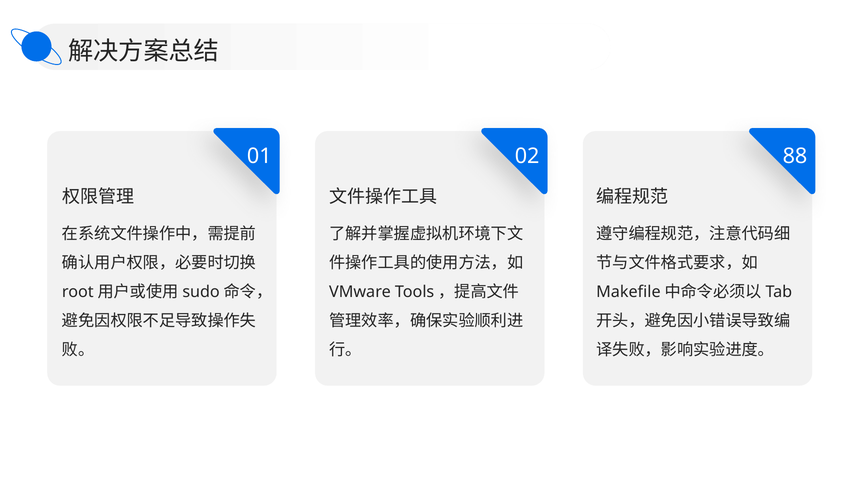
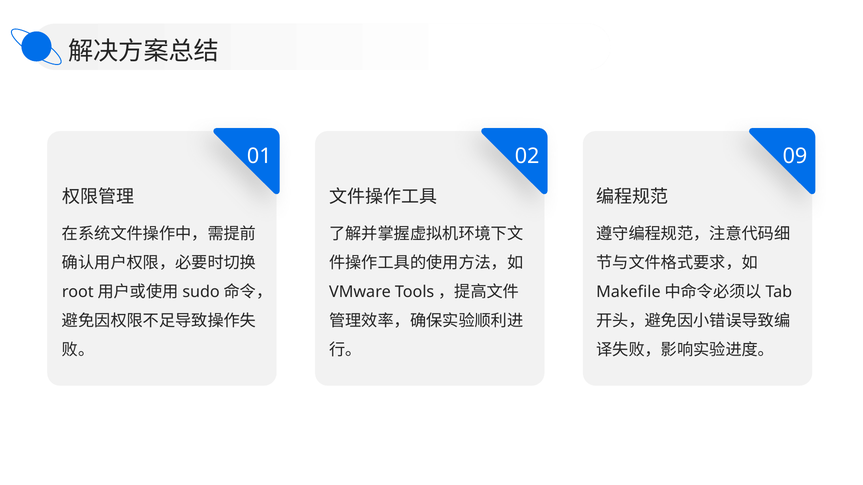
88: 88 -> 09
